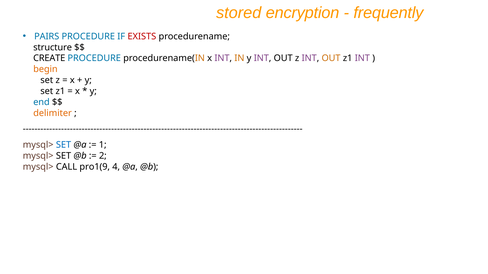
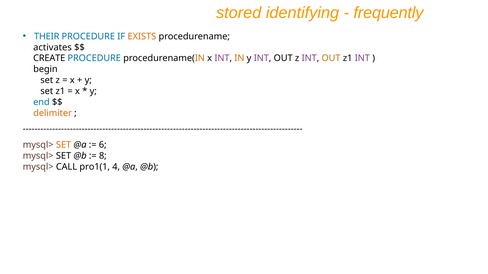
encryption: encryption -> identifying
PAIRS: PAIRS -> THEIR
EXISTS colour: red -> orange
structure: structure -> activates
begin colour: orange -> black
SET at (64, 145) colour: blue -> orange
1: 1 -> 6
2: 2 -> 8
pro1(9: pro1(9 -> pro1(1
